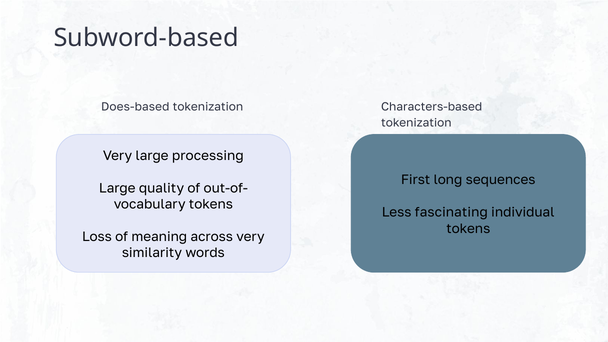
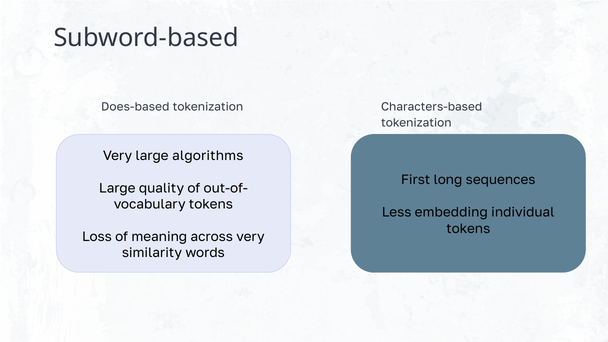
processing: processing -> algorithms
fascinating: fascinating -> embedding
